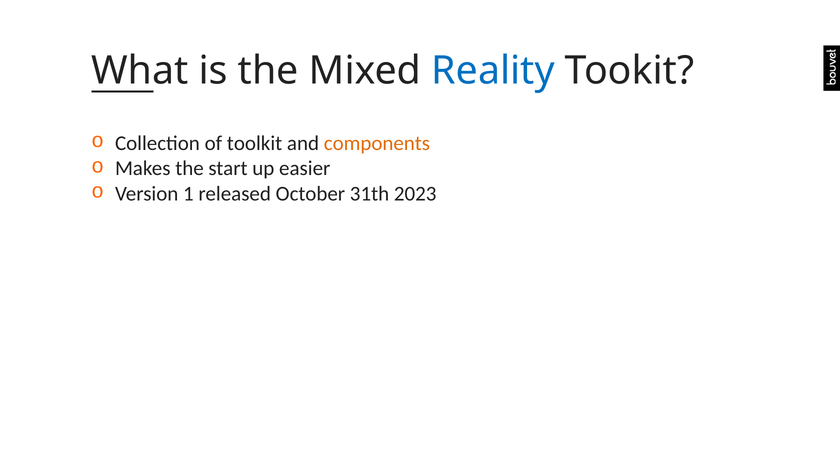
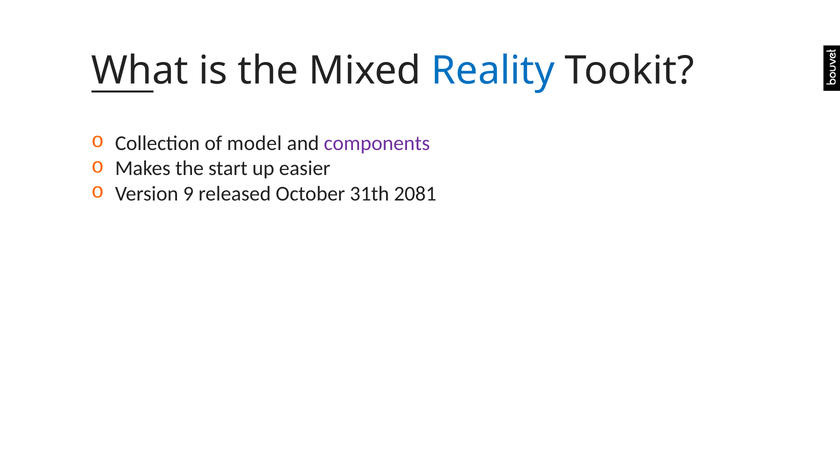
toolkit: toolkit -> model
components colour: orange -> purple
1: 1 -> 9
2023: 2023 -> 2081
